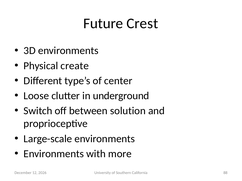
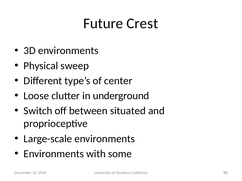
create: create -> sweep
solution: solution -> situated
more: more -> some
